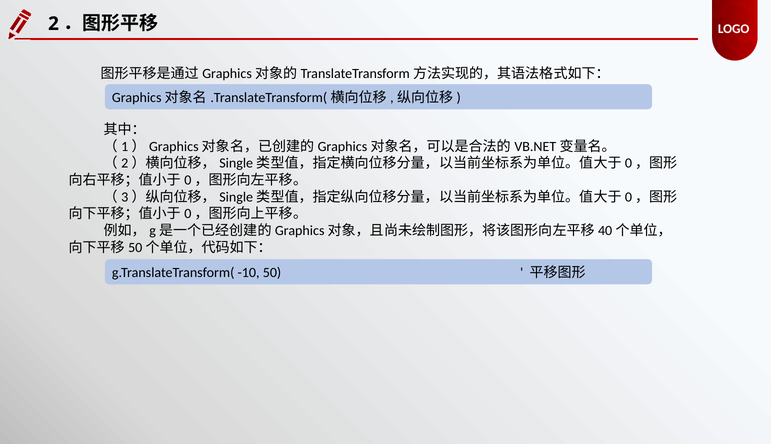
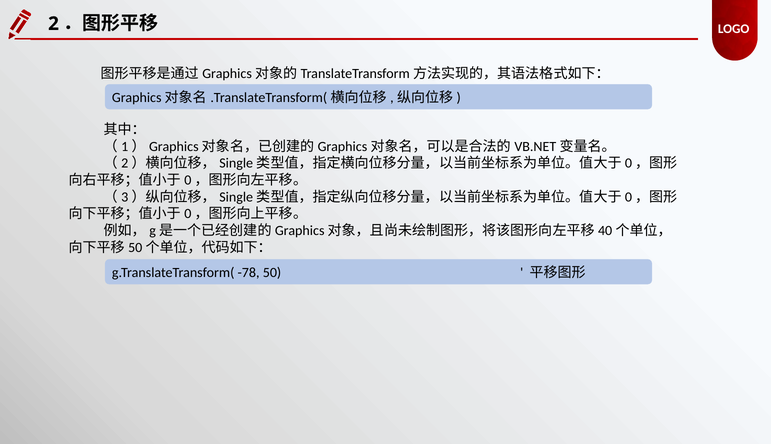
-10: -10 -> -78
